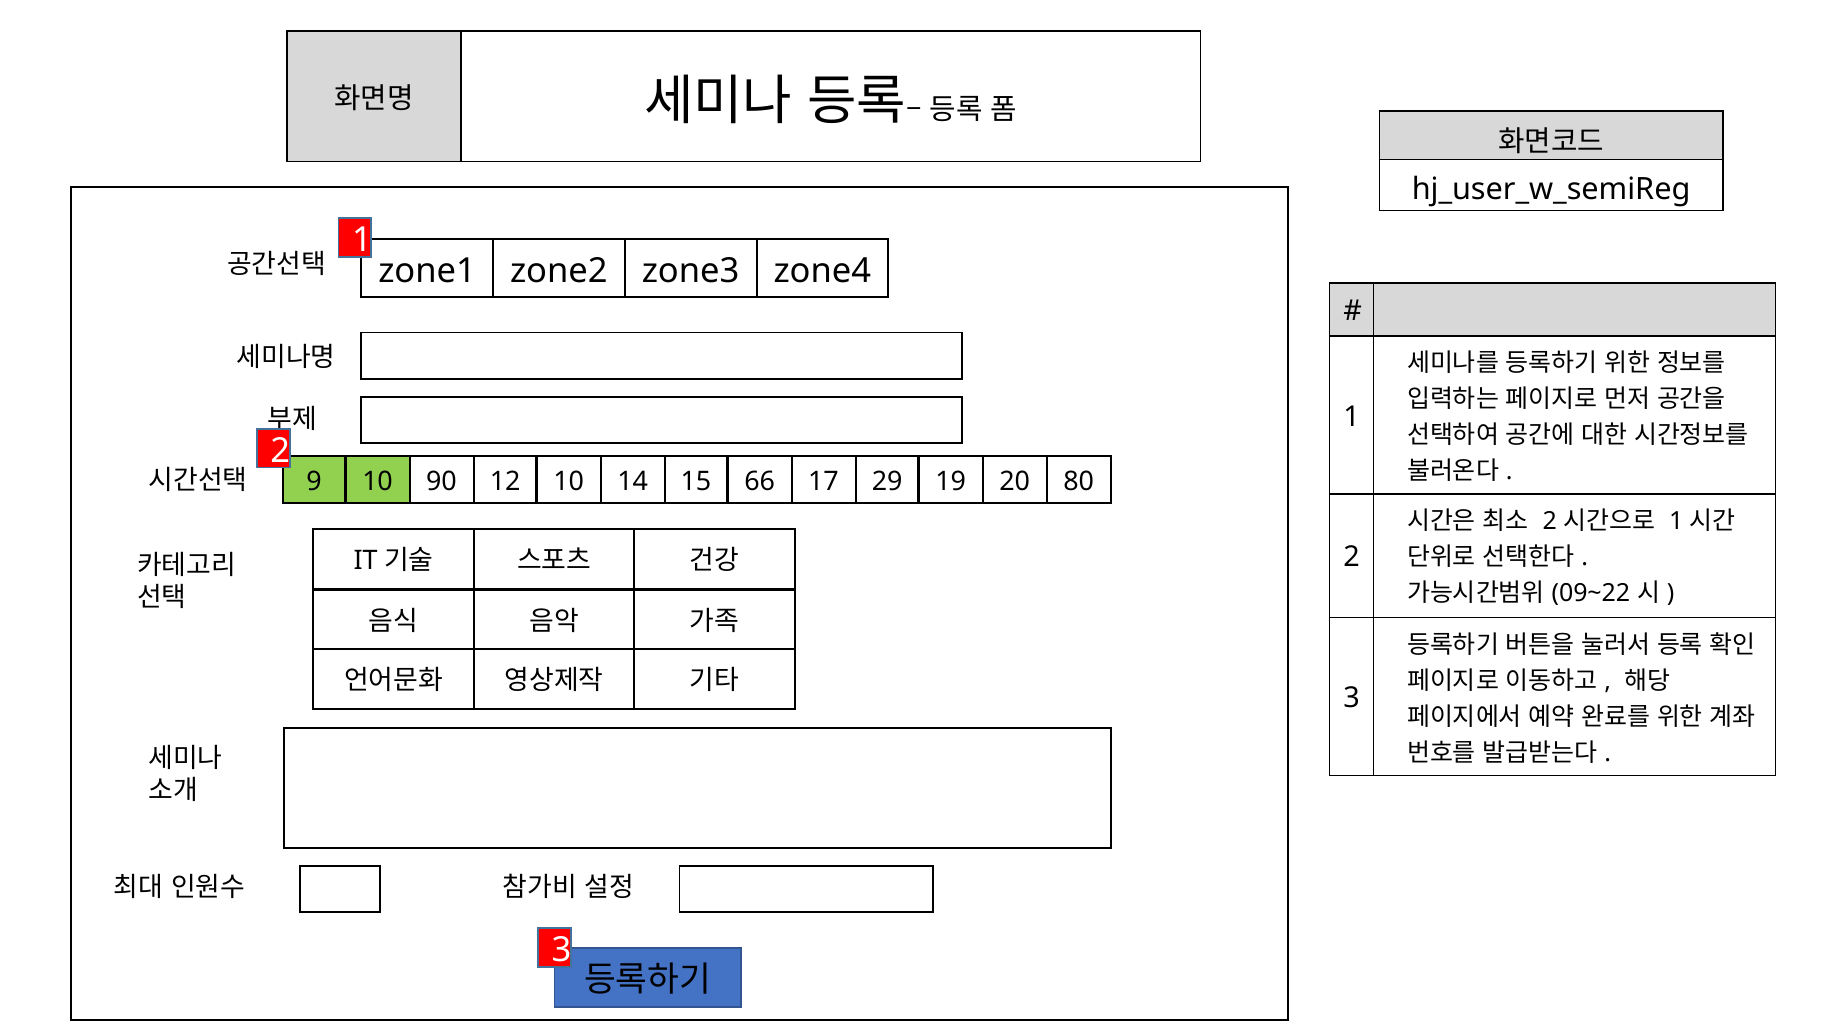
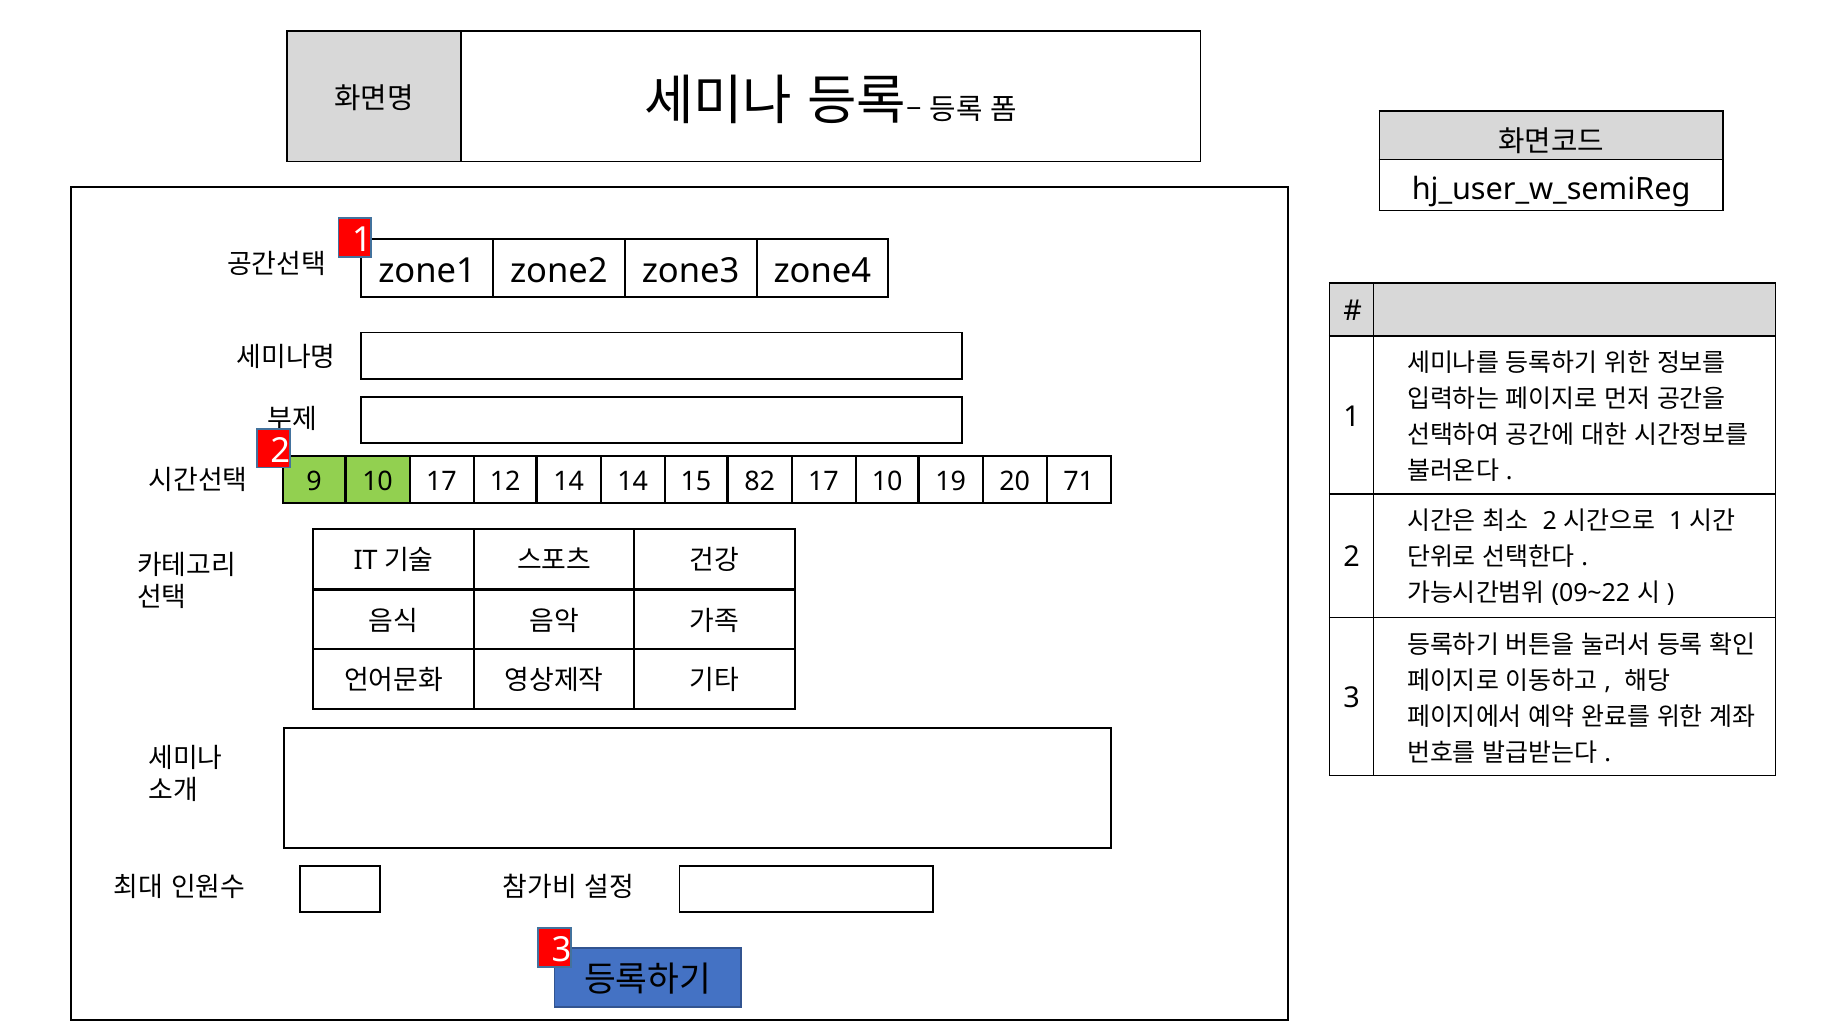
10 90: 90 -> 17
12 10: 10 -> 14
66: 66 -> 82
17 29: 29 -> 10
80: 80 -> 71
